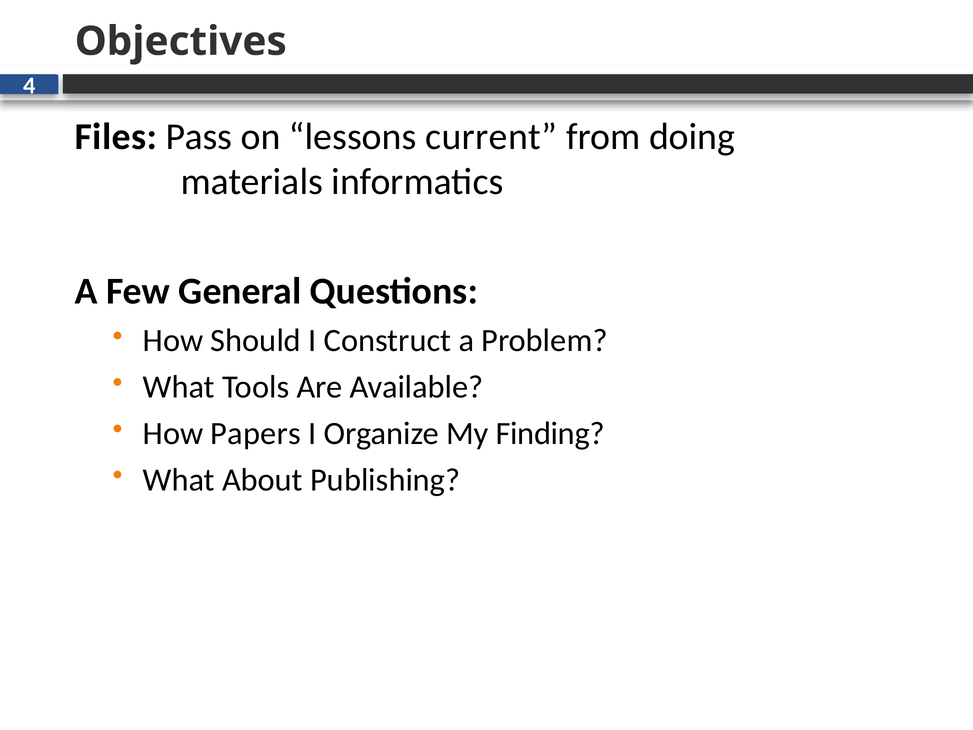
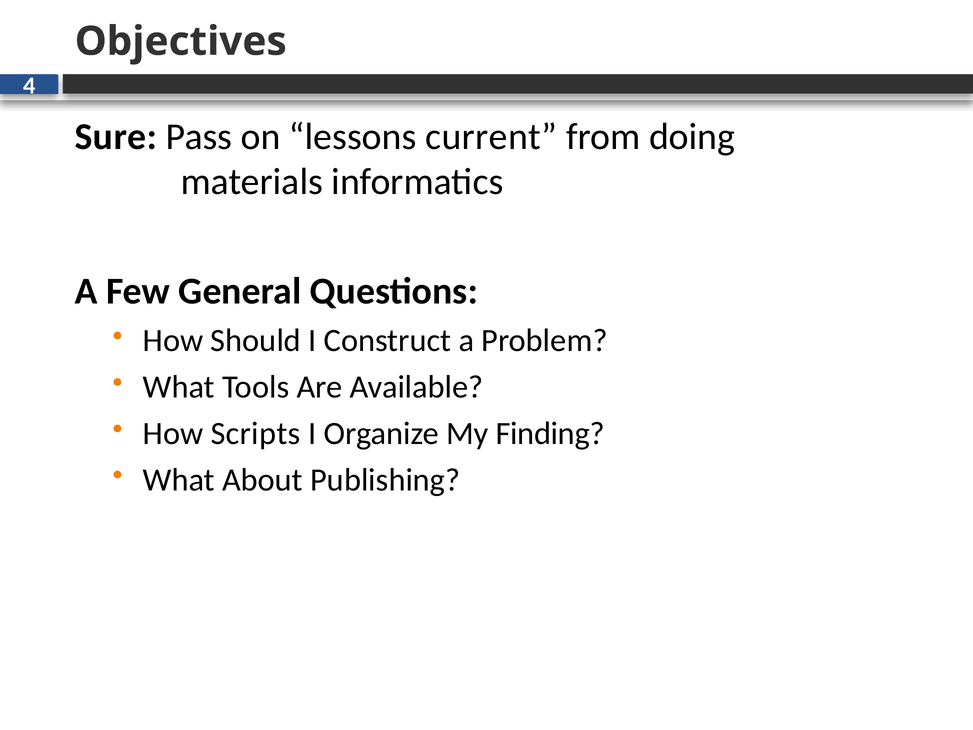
Files: Files -> Sure
Papers: Papers -> Scripts
